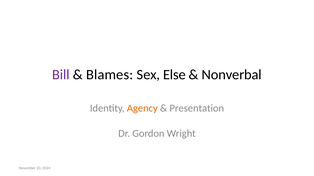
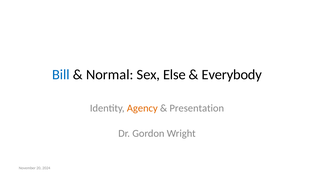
Bill colour: purple -> blue
Blames: Blames -> Normal
Nonverbal: Nonverbal -> Everybody
